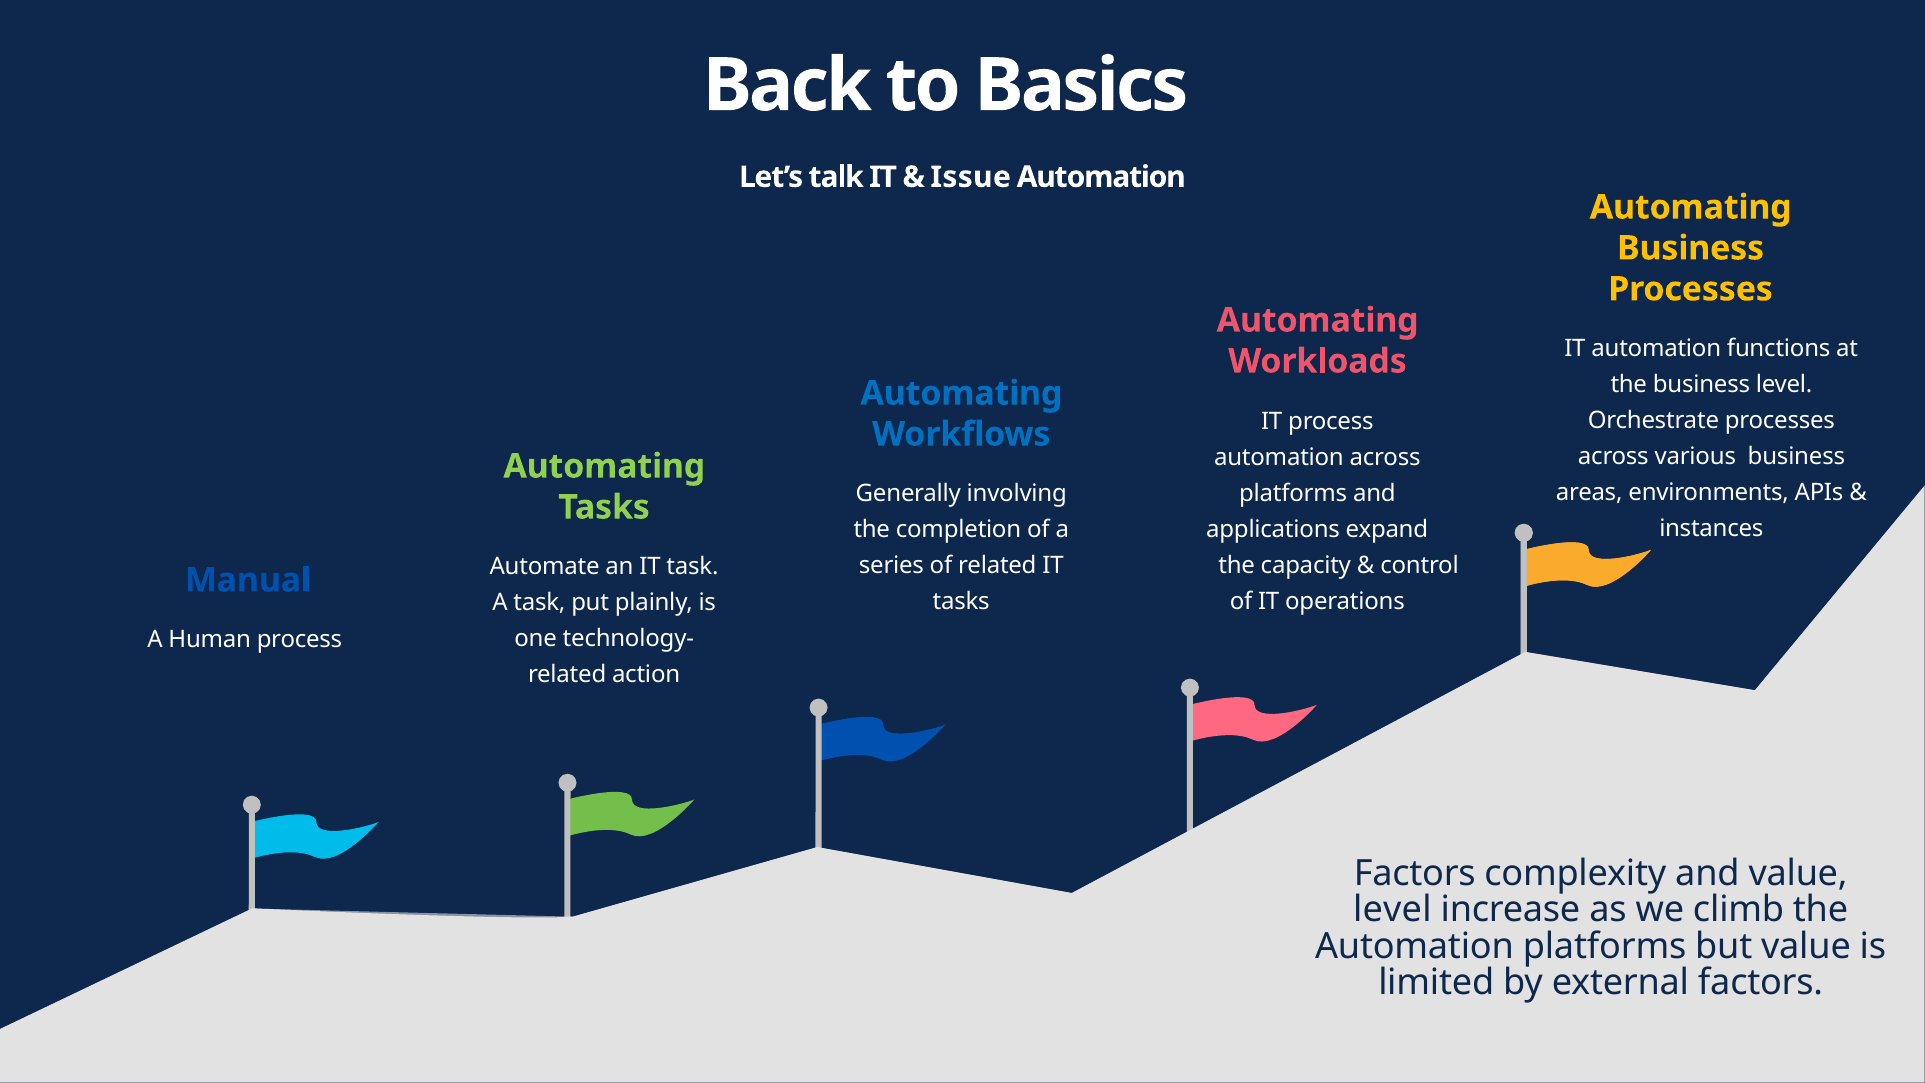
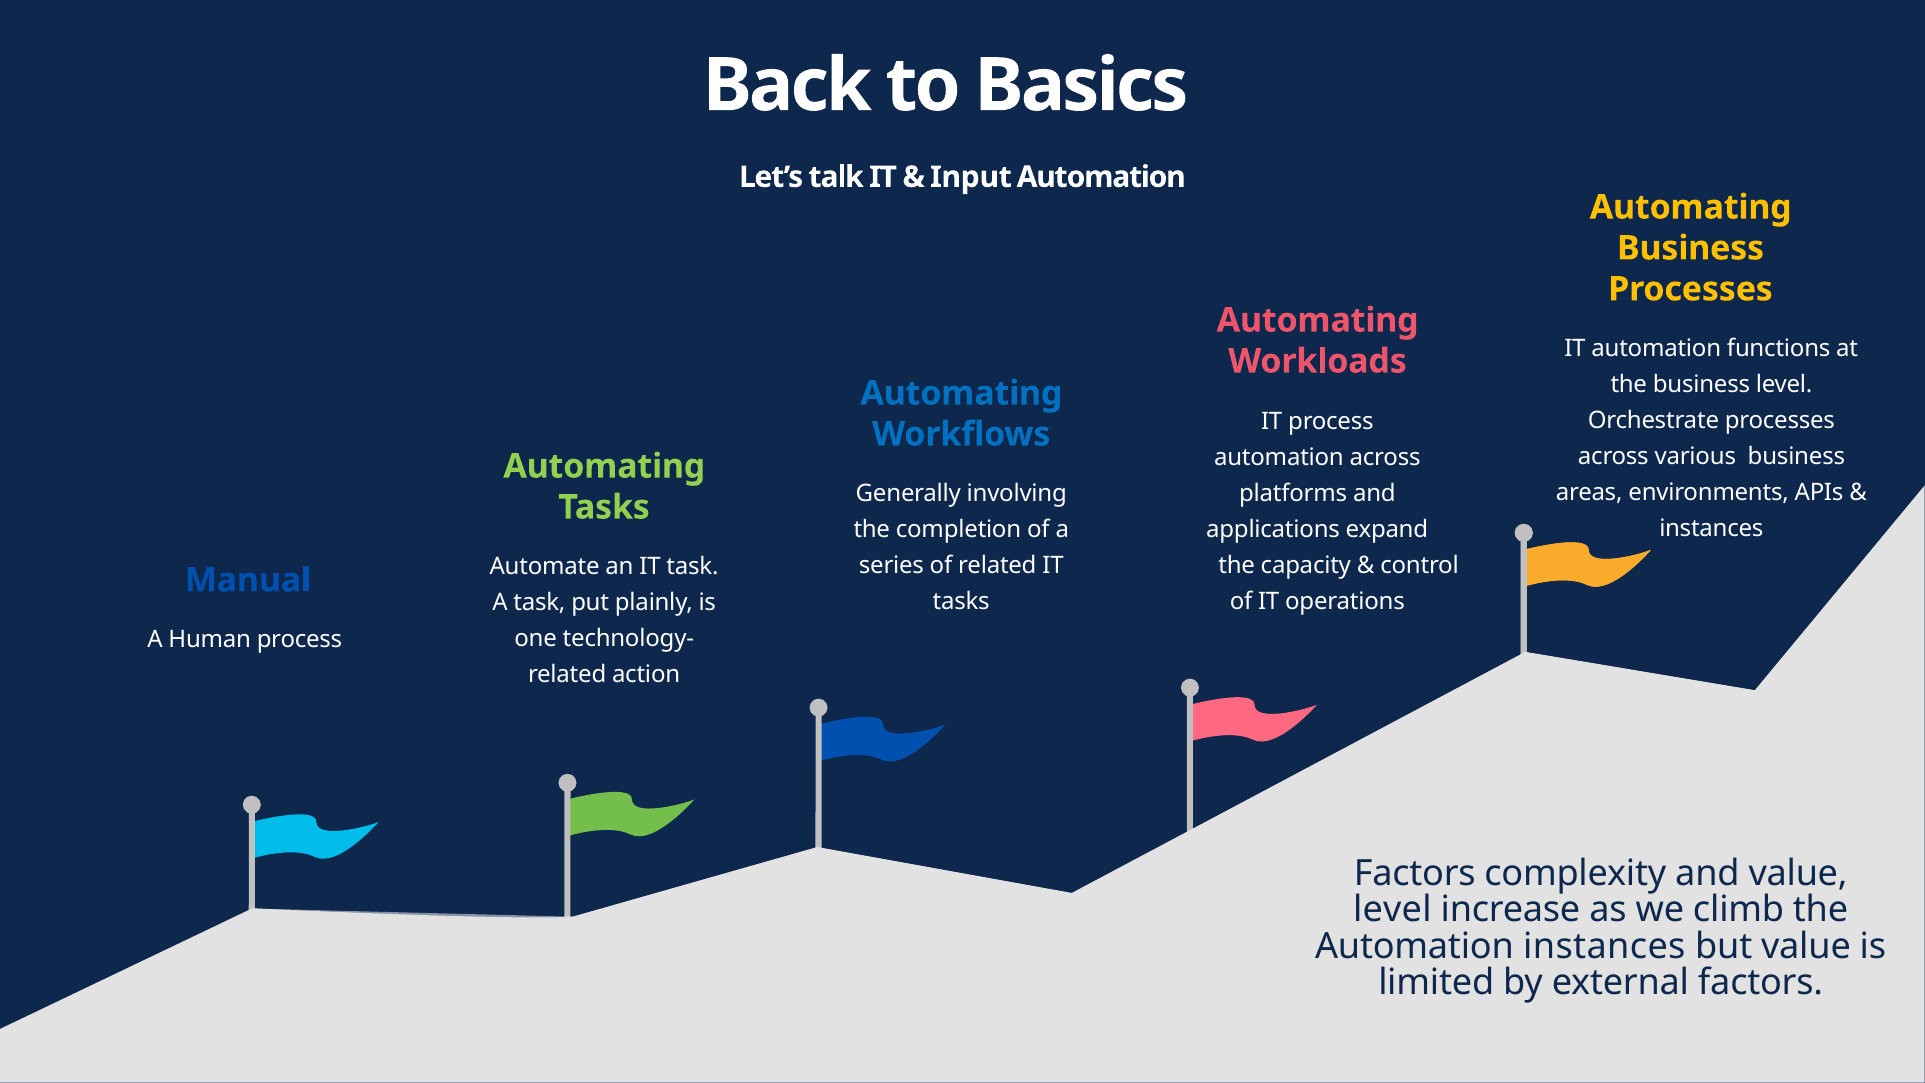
Issue: Issue -> Input
Automation platforms: platforms -> instances
